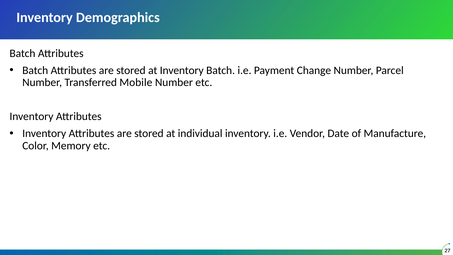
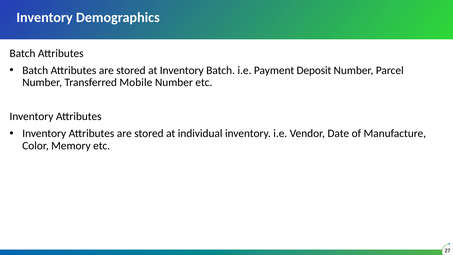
Change: Change -> Deposit
